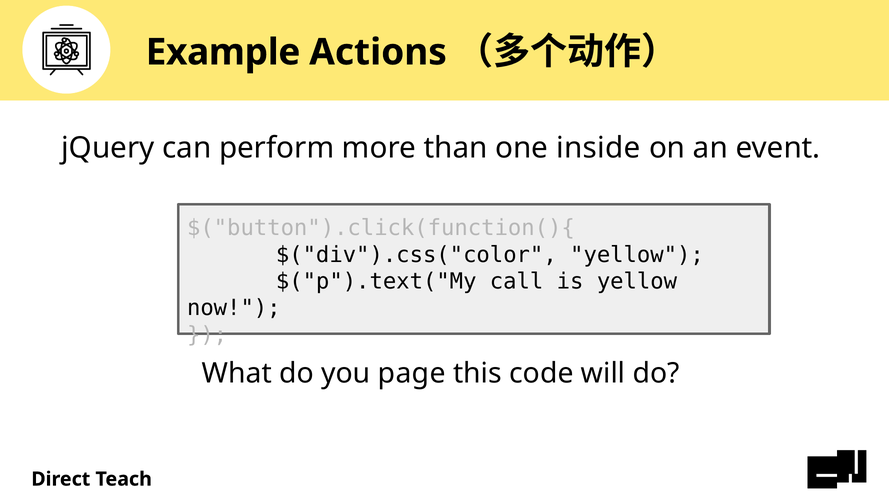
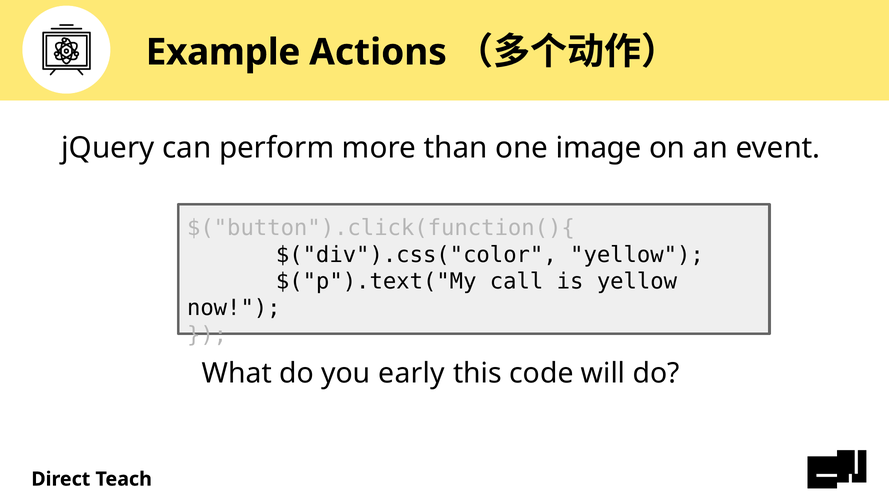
inside: inside -> image
page: page -> early
